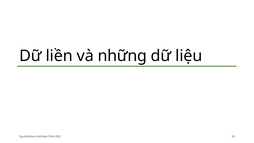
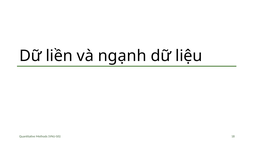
những: những -> ngạnh
